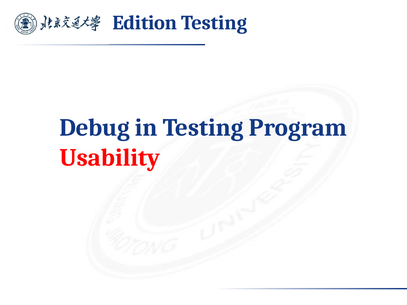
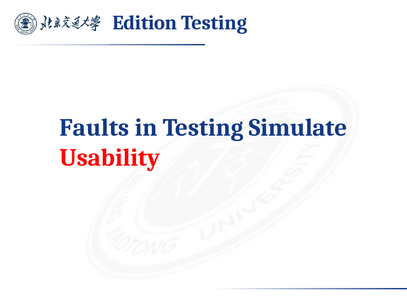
Debug: Debug -> Faults
Program: Program -> Simulate
